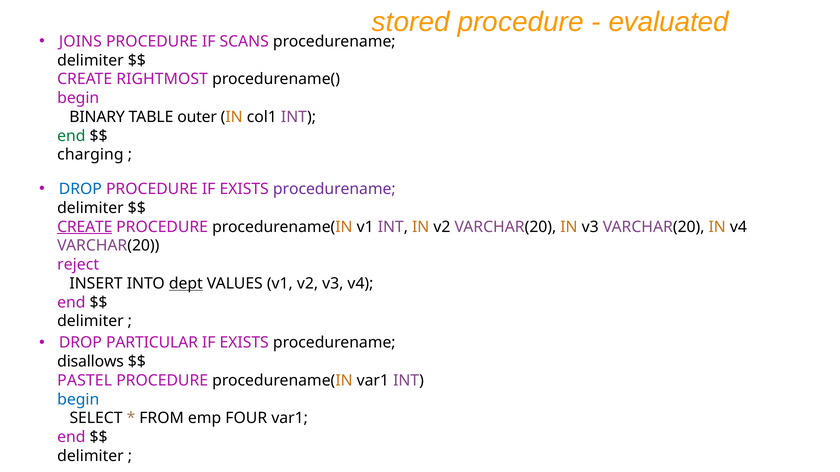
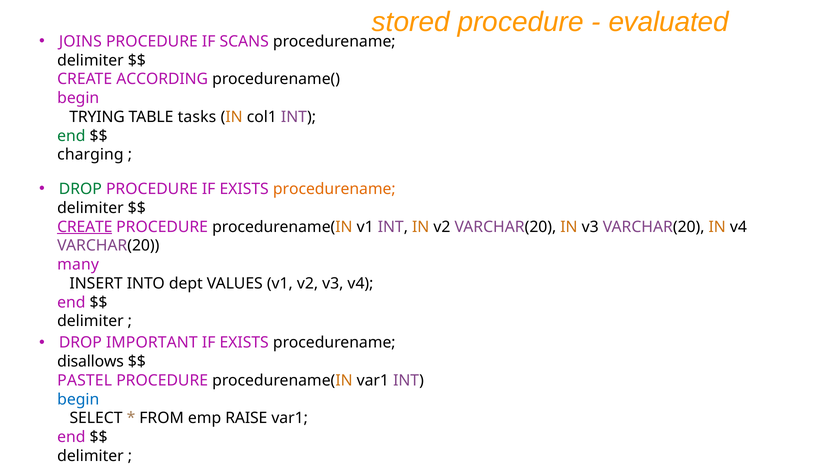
RIGHTMOST: RIGHTMOST -> ACCORDING
BINARY: BINARY -> TRYING
outer: outer -> tasks
DROP at (80, 189) colour: blue -> green
procedurename at (334, 189) colour: purple -> orange
reject: reject -> many
dept underline: present -> none
PARTICULAR: PARTICULAR -> IMPORTANT
FOUR: FOUR -> RAISE
